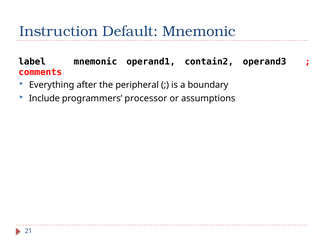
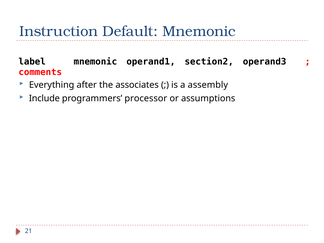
contain2: contain2 -> section2
peripheral: peripheral -> associates
boundary: boundary -> assembly
